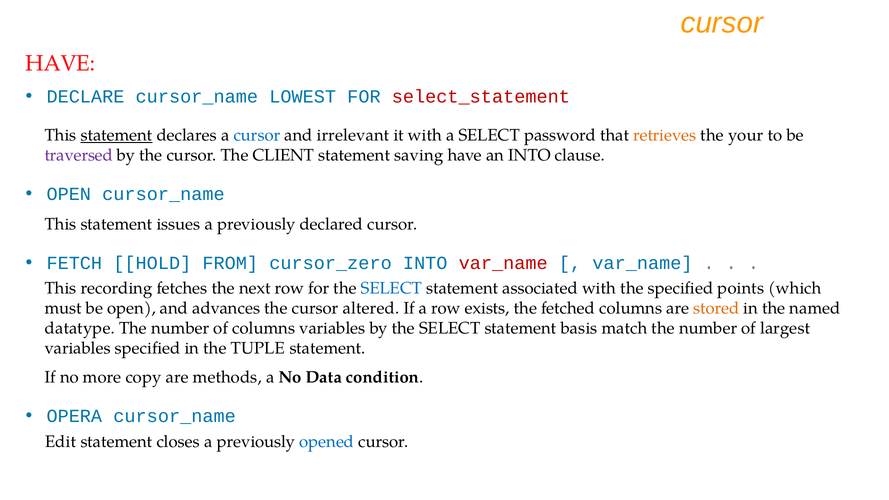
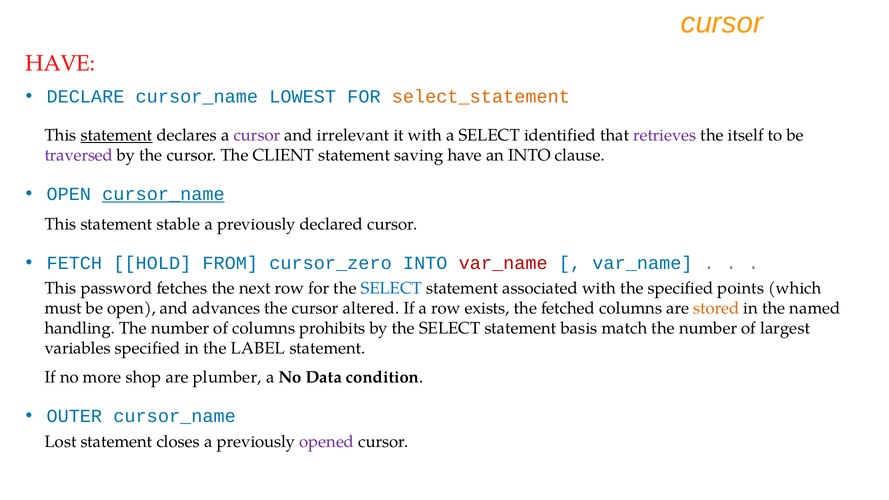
select_statement colour: red -> orange
cursor at (257, 135) colour: blue -> purple
password: password -> identified
retrieves colour: orange -> purple
your: your -> itself
cursor_name at (163, 194) underline: none -> present
issues: issues -> stable
recording: recording -> password
datatype: datatype -> handling
columns variables: variables -> prohibits
TUPLE: TUPLE -> LABEL
copy: copy -> shop
methods: methods -> plumber
OPERA: OPERA -> OUTER
Edit: Edit -> Lost
opened colour: blue -> purple
